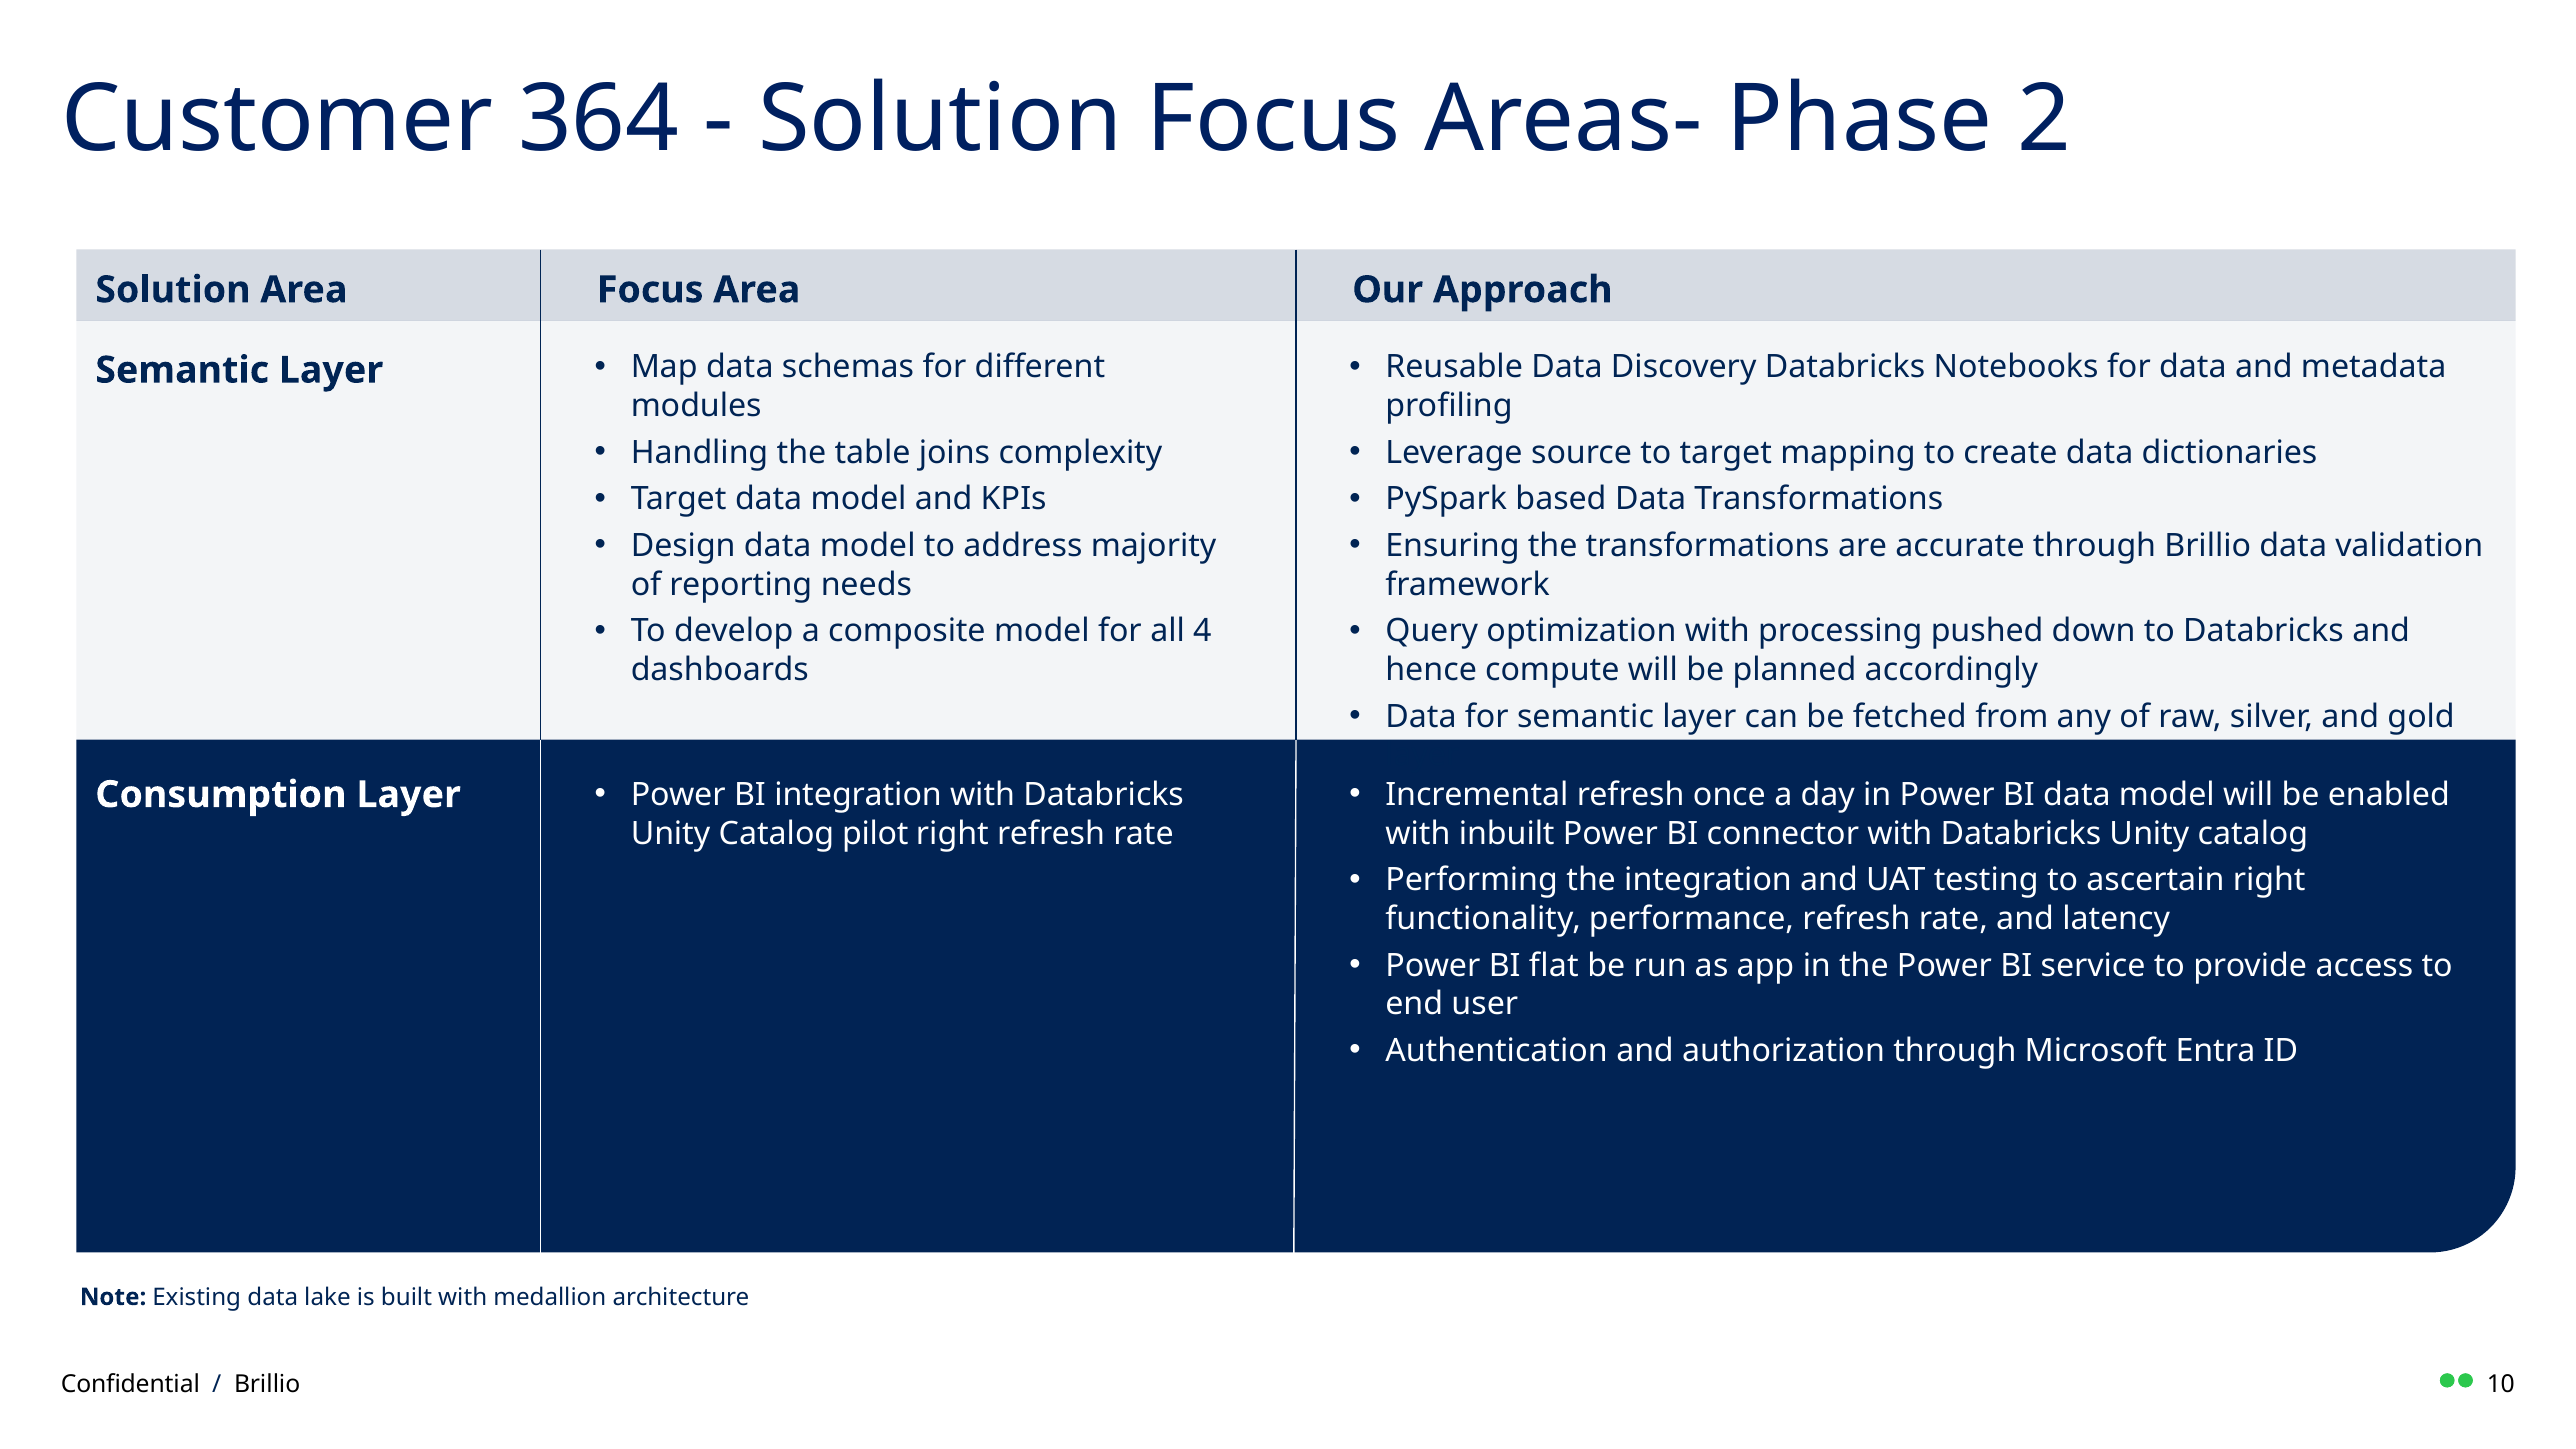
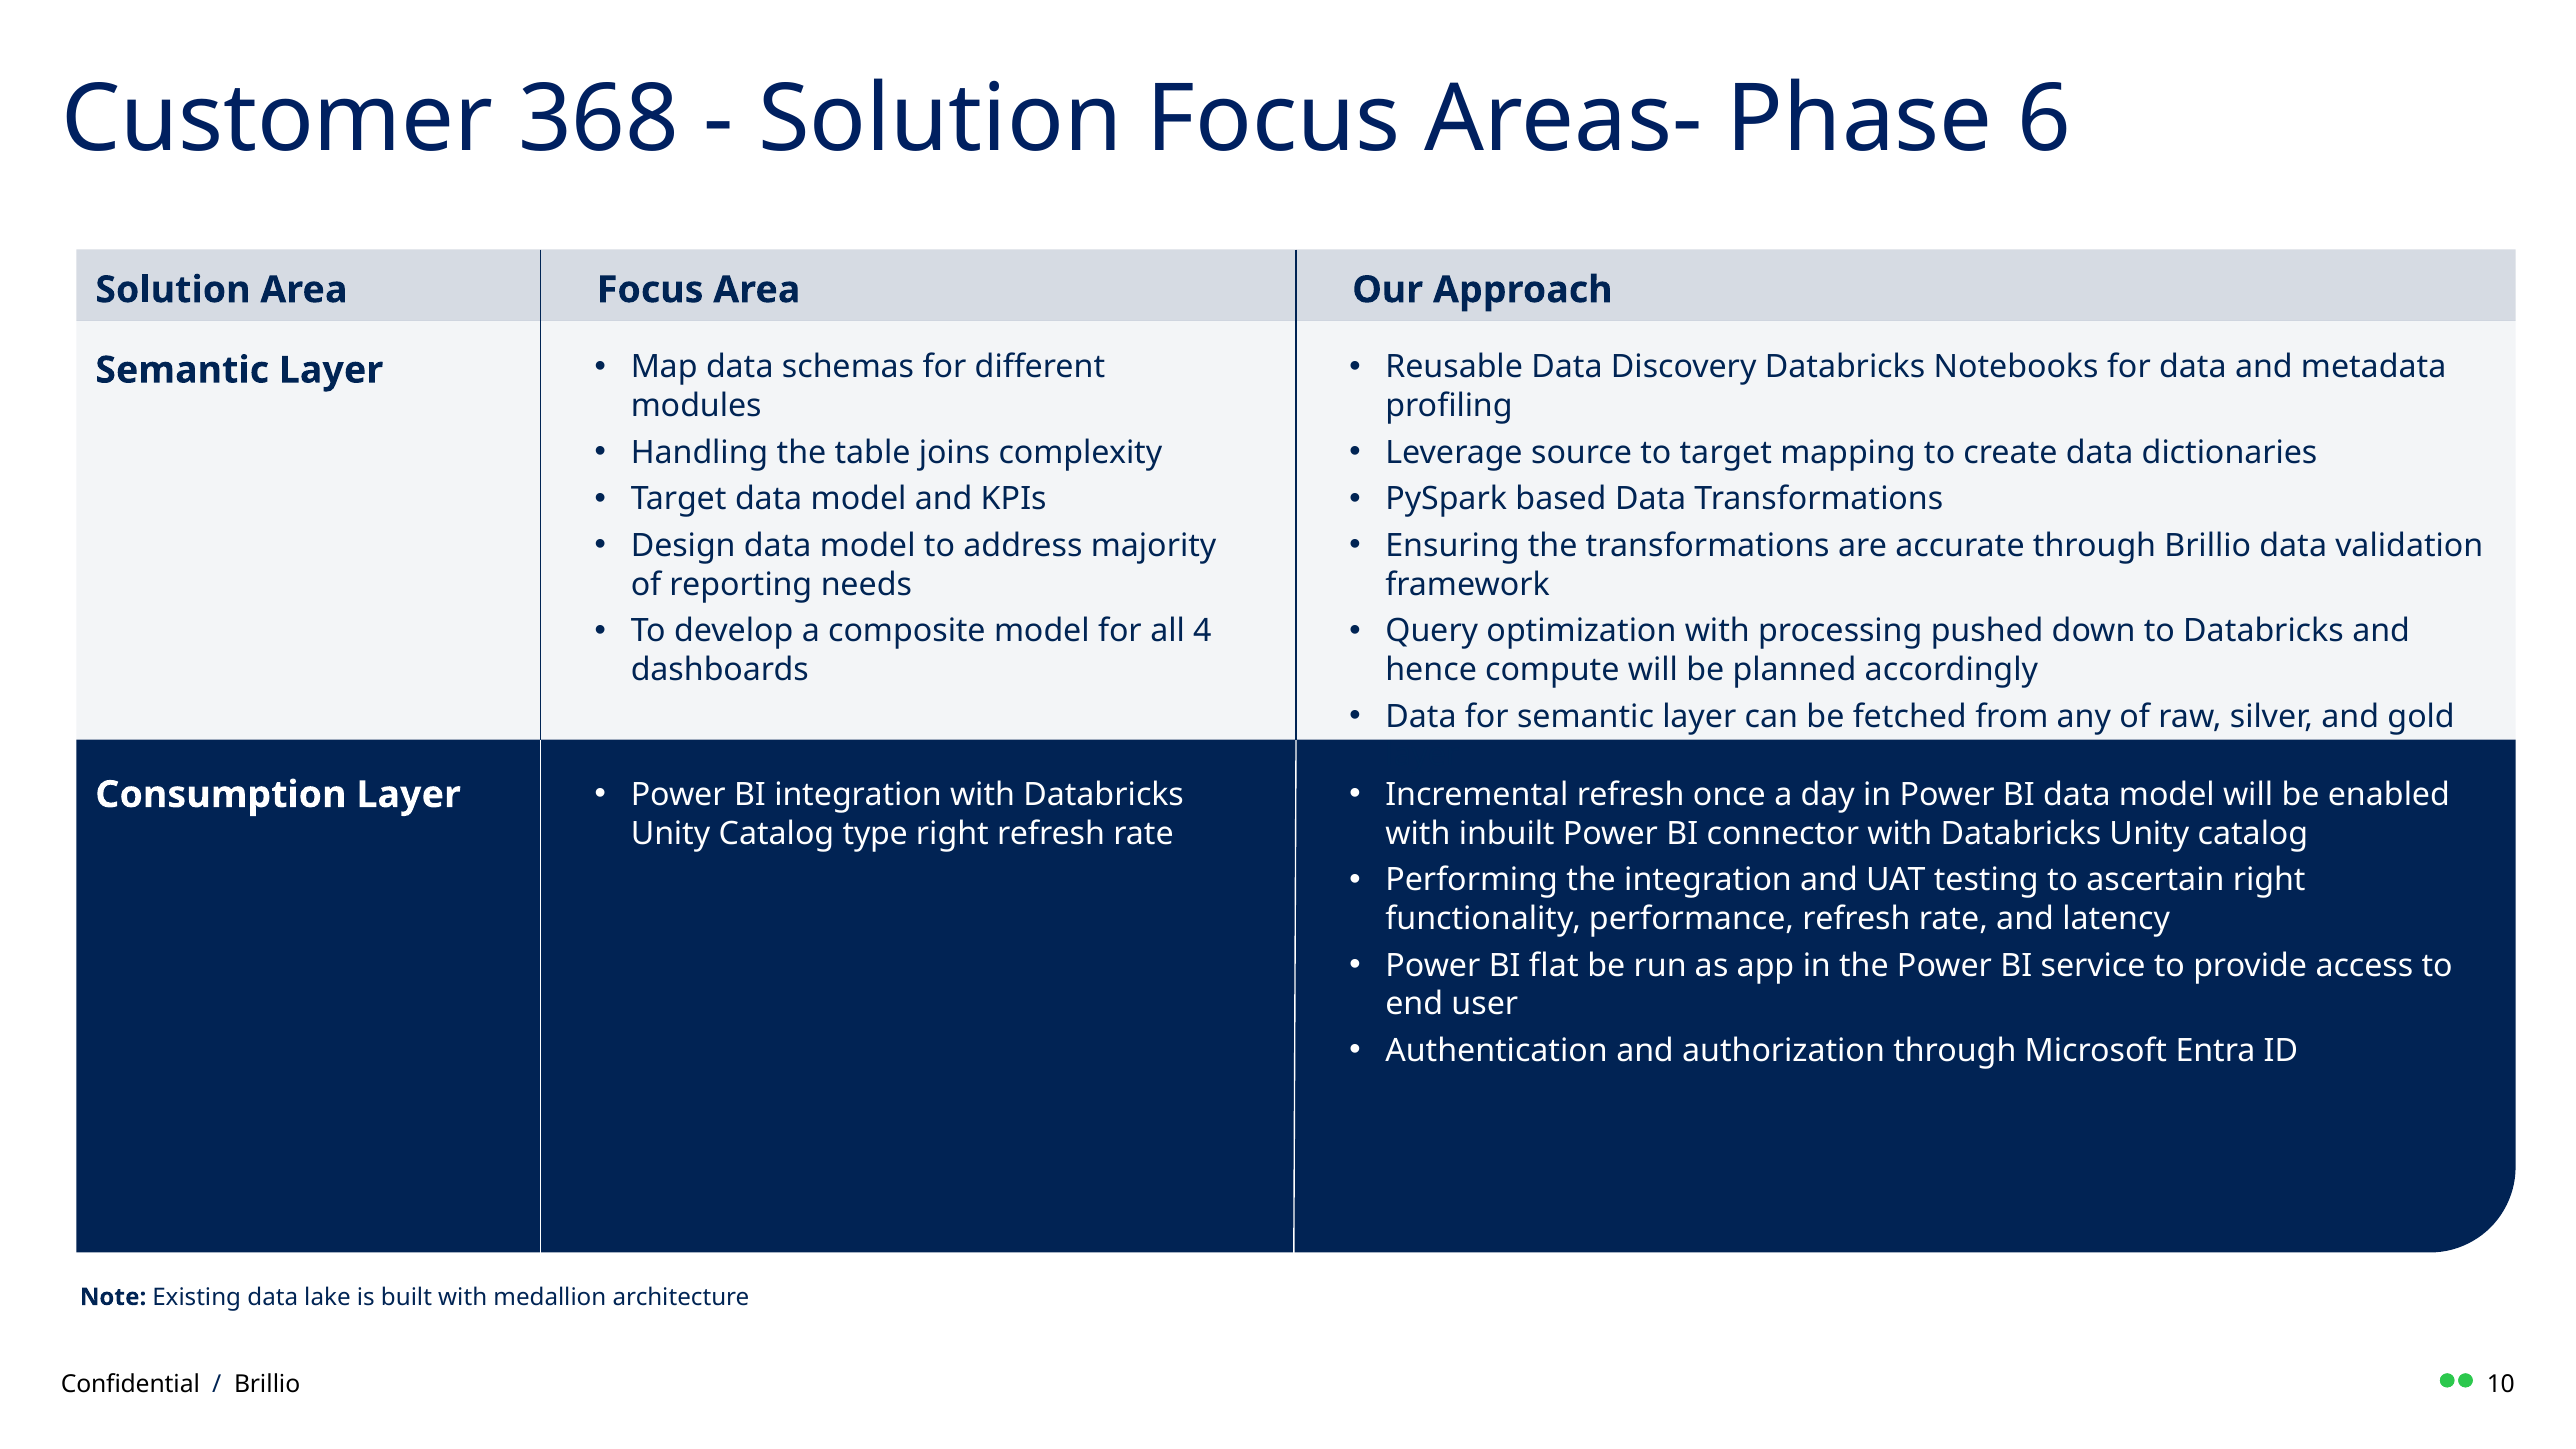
364: 364 -> 368
2: 2 -> 6
pilot: pilot -> type
